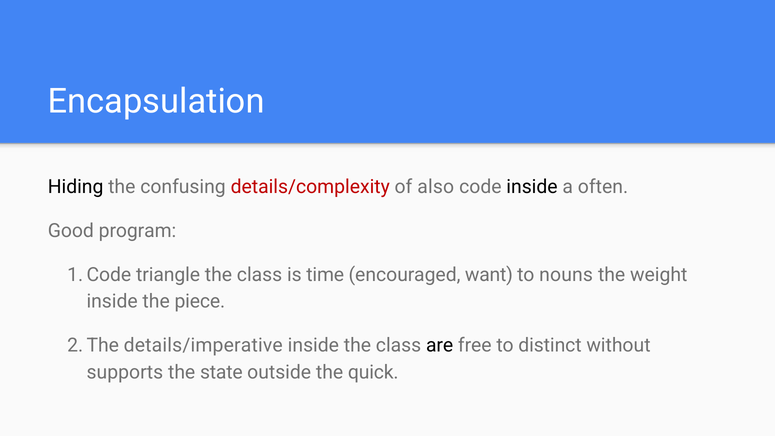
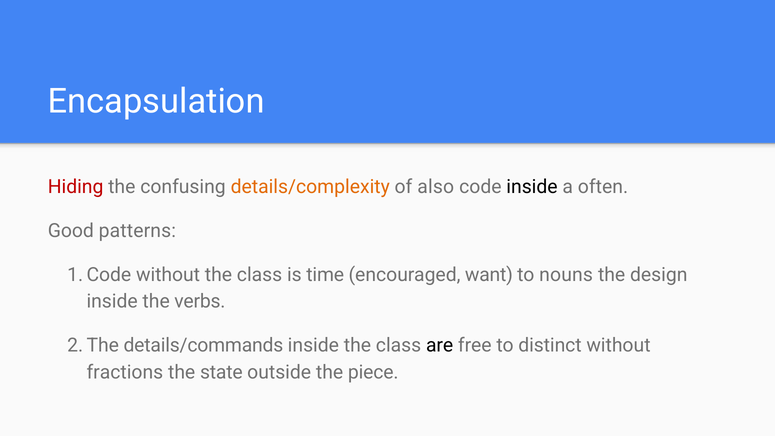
Hiding colour: black -> red
details/complexity colour: red -> orange
program: program -> patterns
triangle at (168, 275): triangle -> without
weight: weight -> design
piece: piece -> verbs
details/imperative: details/imperative -> details/commands
supports: supports -> fractions
quick: quick -> piece
